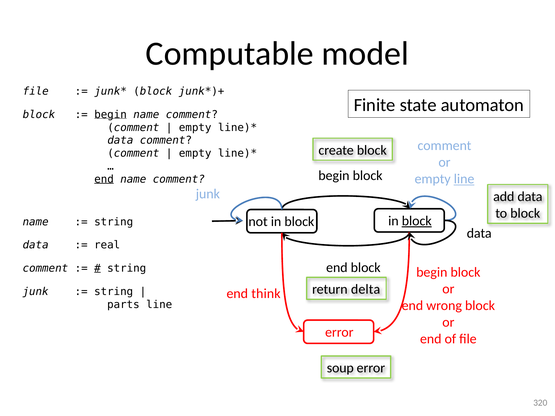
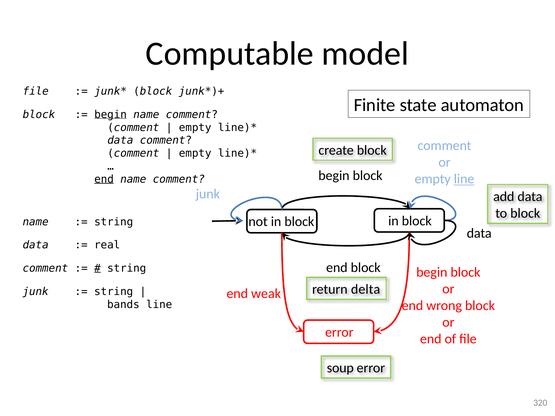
block at (417, 221) underline: present -> none
think: think -> weak
parts: parts -> bands
